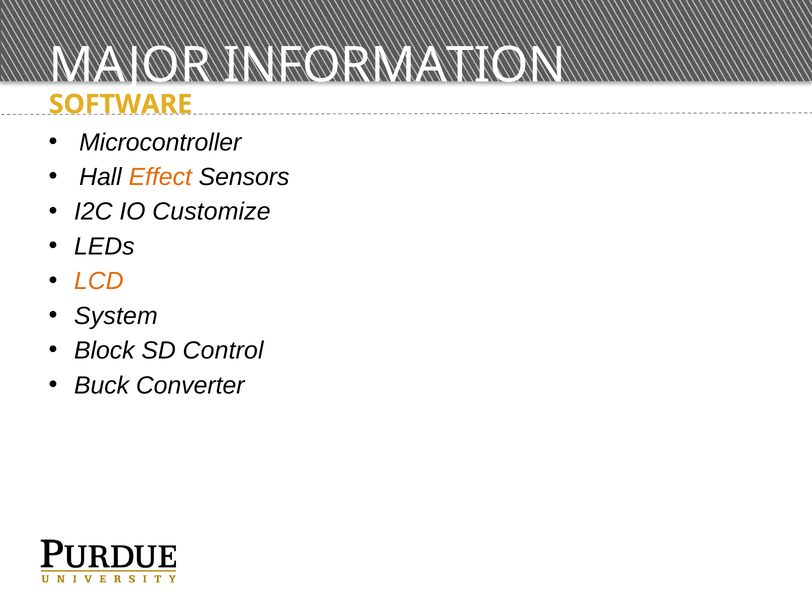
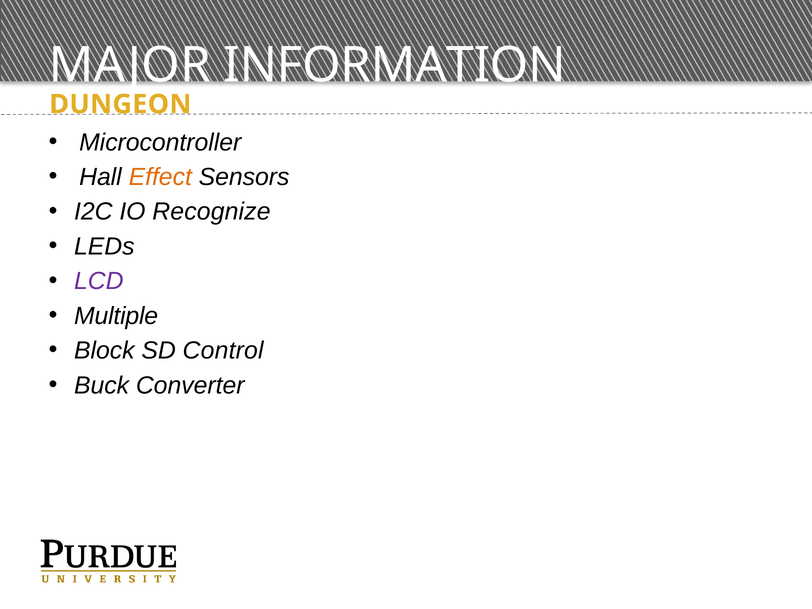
SOFTWARE: SOFTWARE -> DUNGEON
Customize: Customize -> Recognize
LCD colour: orange -> purple
System: System -> Multiple
